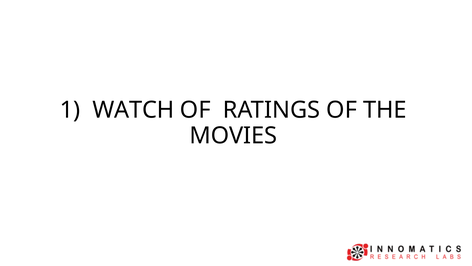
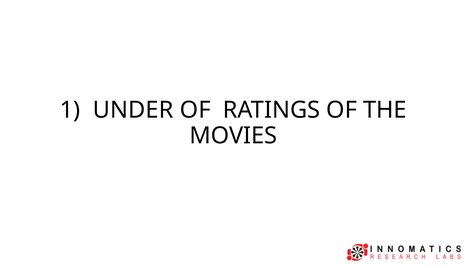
WATCH: WATCH -> UNDER
